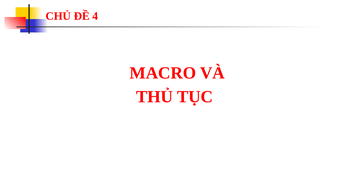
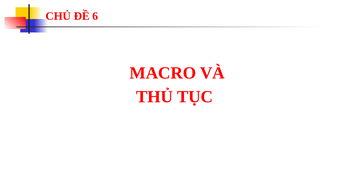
4: 4 -> 6
